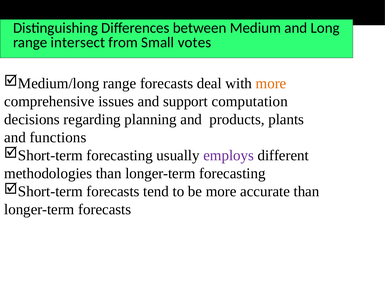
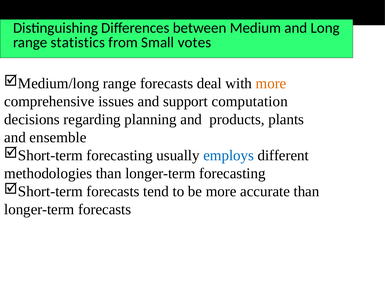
intersect: intersect -> statistics
functions: functions -> ensemble
employs colour: purple -> blue
